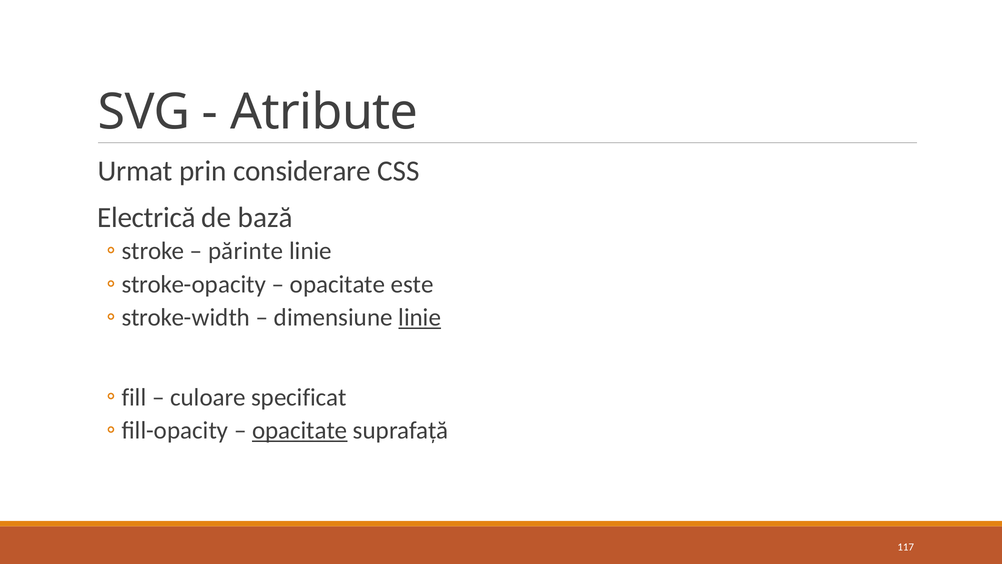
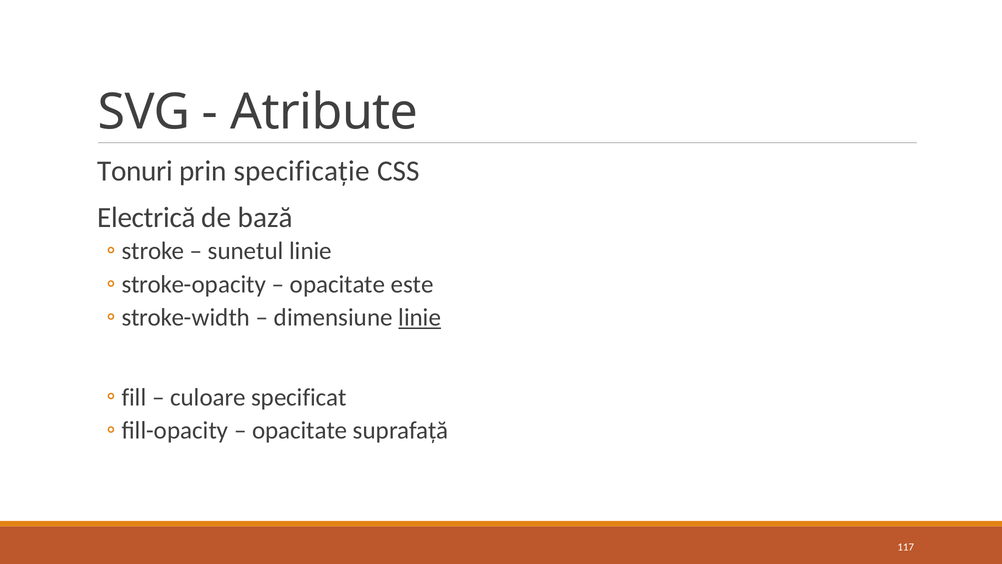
Urmat: Urmat -> Tonuri
considerare: considerare -> specificație
părinte: părinte -> sunetul
opacitate at (300, 430) underline: present -> none
